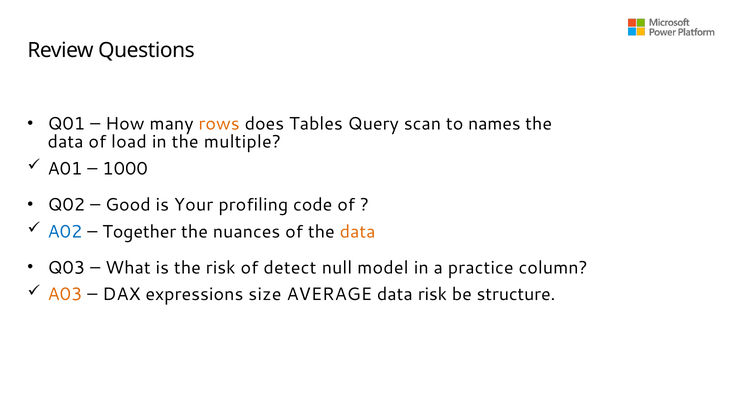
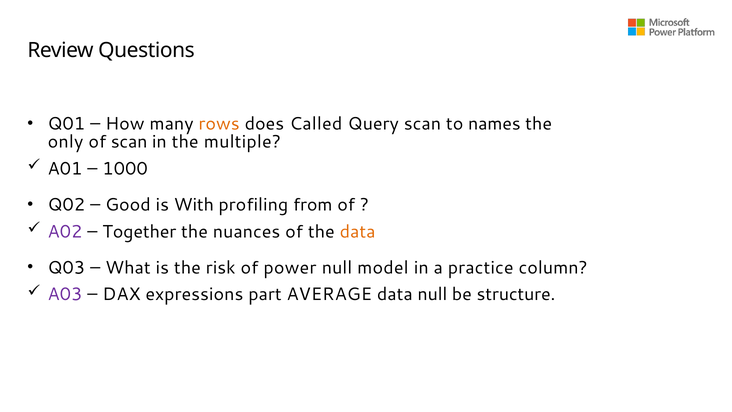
Tables: Tables -> Called
data at (66, 142): data -> only
of load: load -> scan
Your: Your -> With
code: code -> from
A02 colour: blue -> purple
detect: detect -> power
A03 colour: orange -> purple
size: size -> part
data risk: risk -> null
